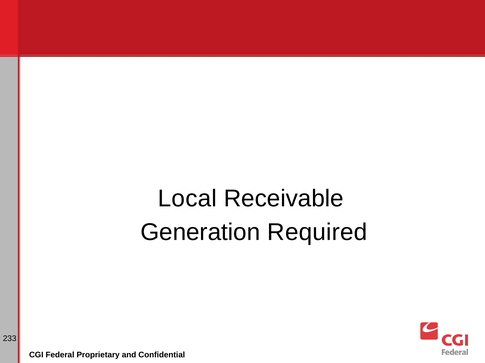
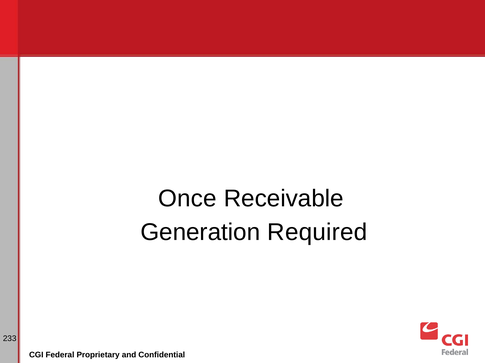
Local: Local -> Once
